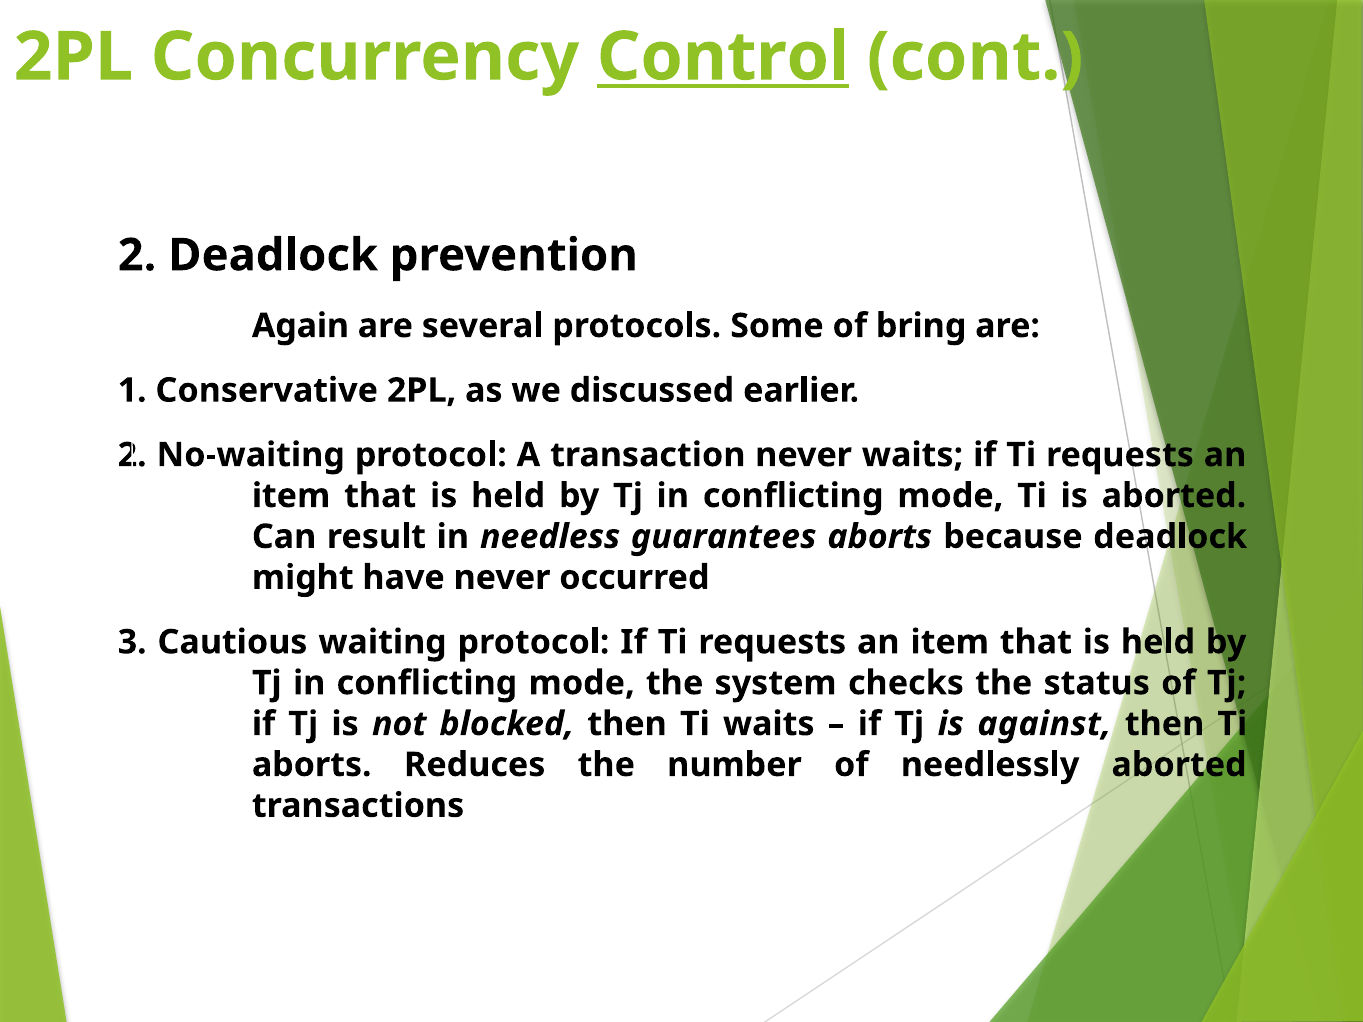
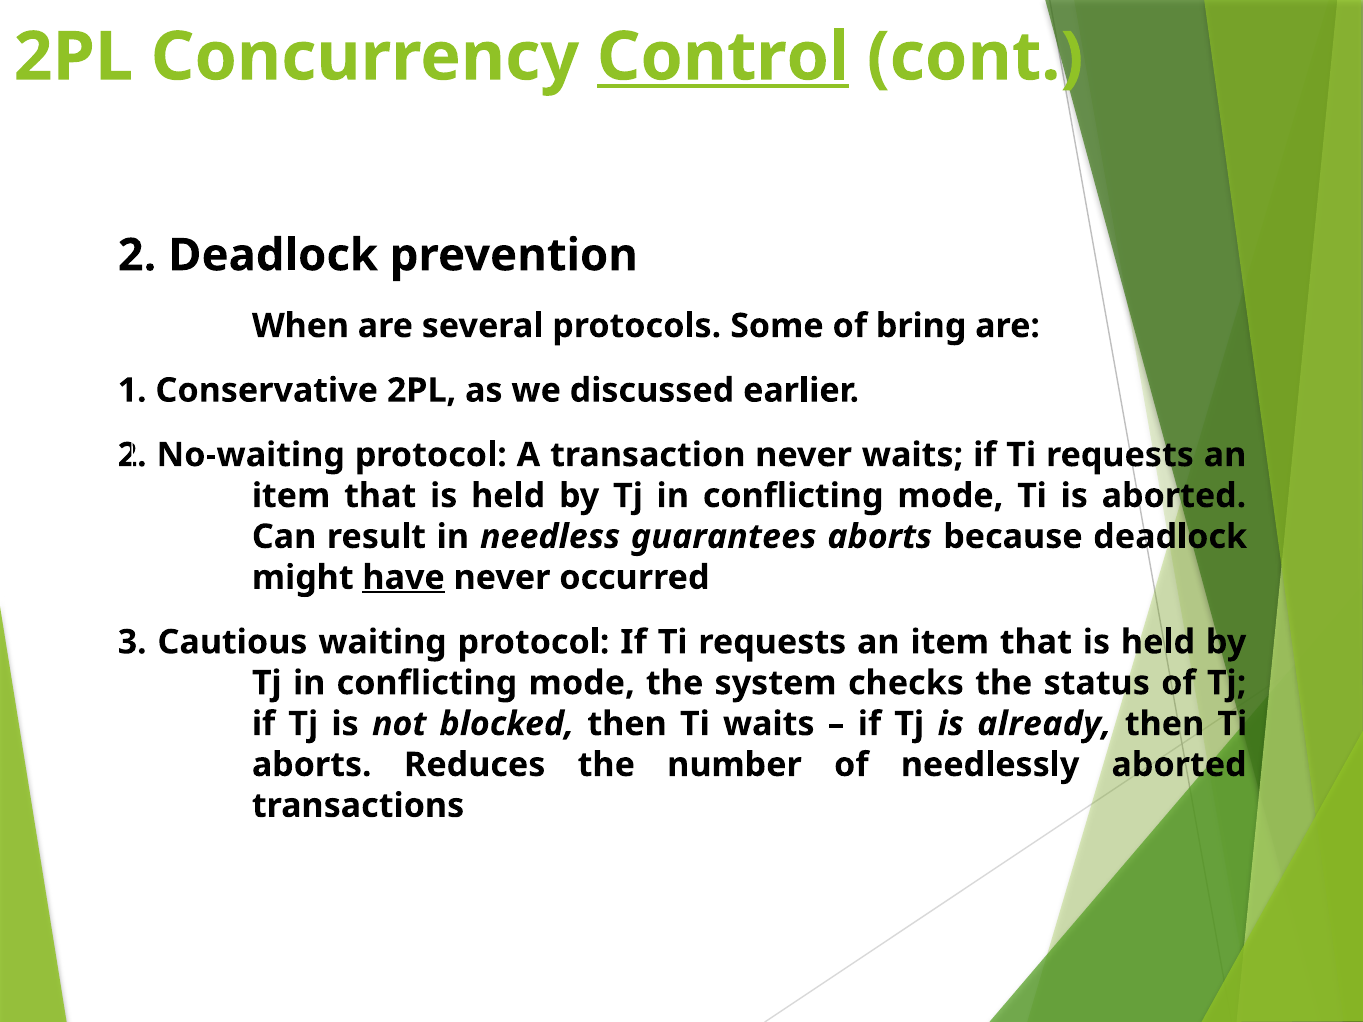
Again: Again -> When
have underline: none -> present
against: against -> already
